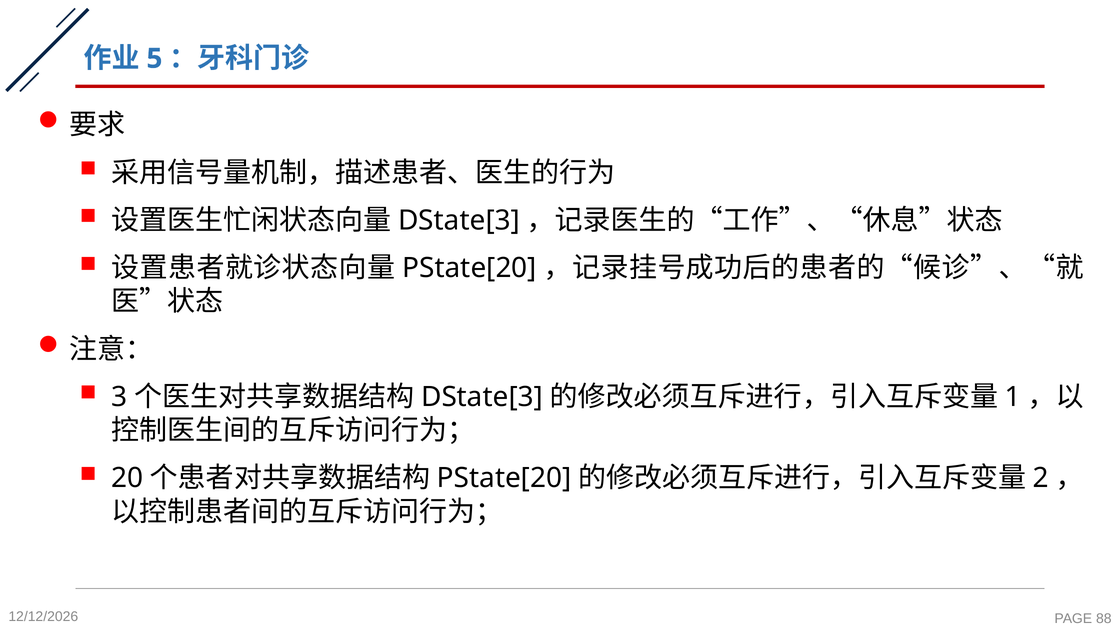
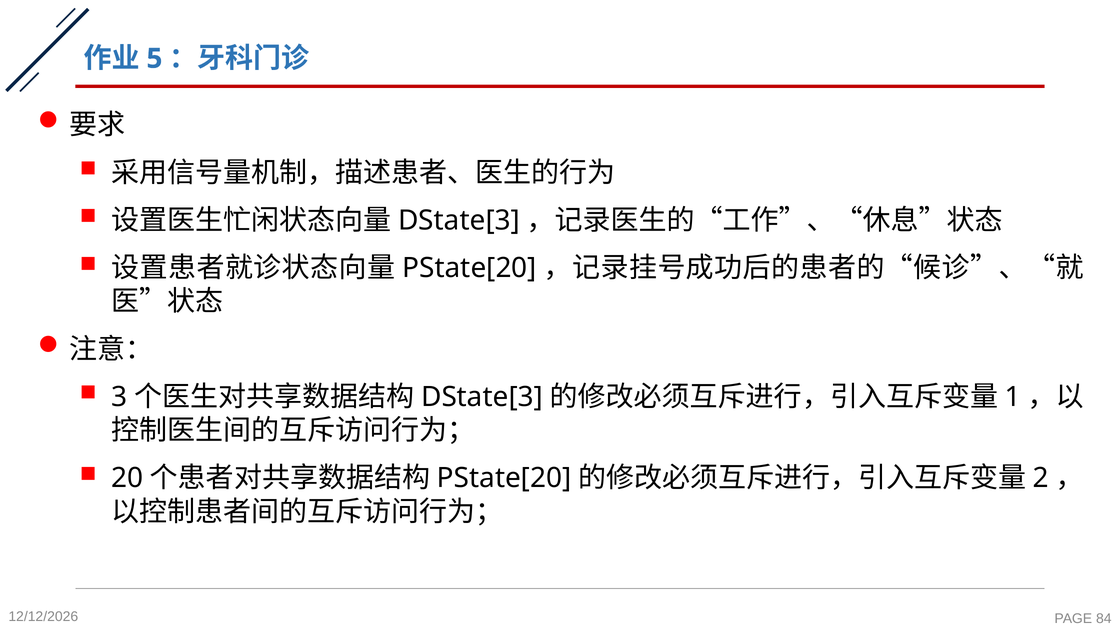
88: 88 -> 84
